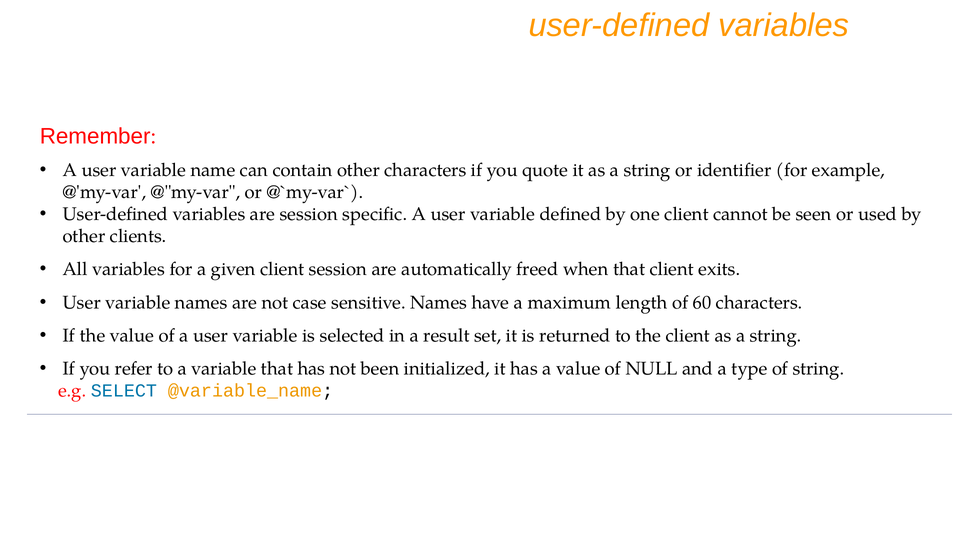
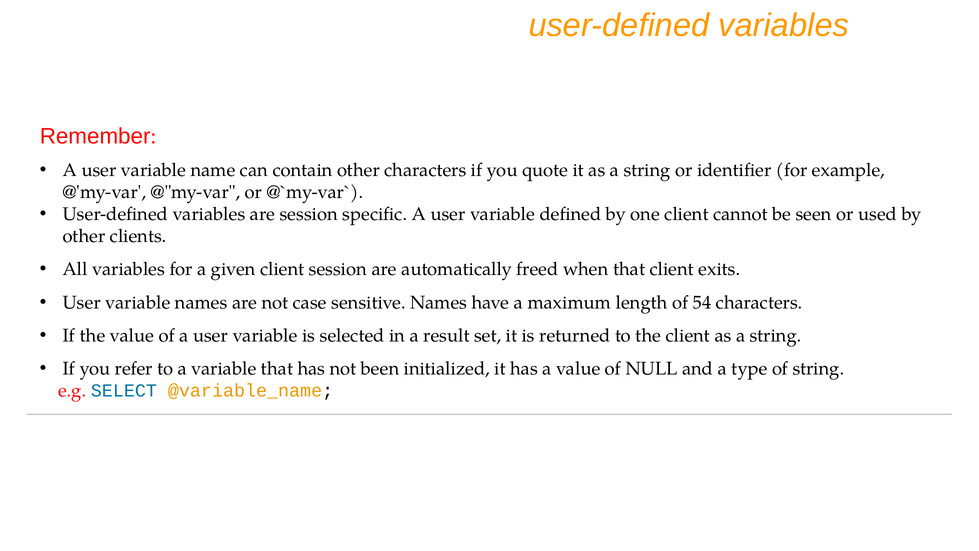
60: 60 -> 54
